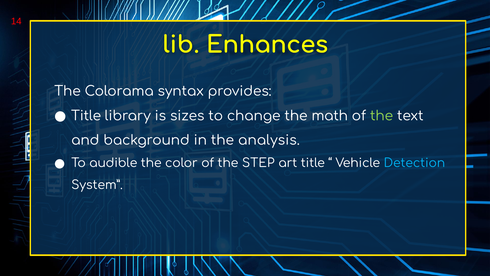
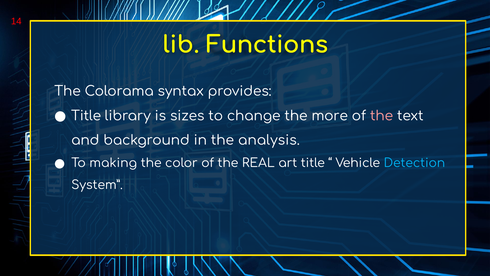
Enhances: Enhances -> Functions
math: math -> more
the at (382, 116) colour: light green -> pink
audible: audible -> making
STEP: STEP -> REAL
